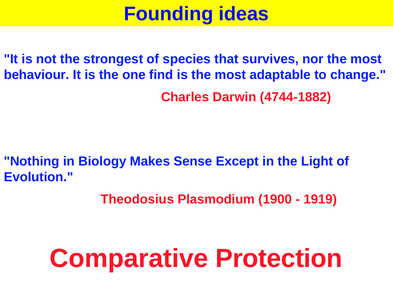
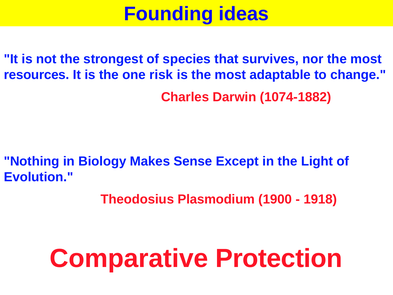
behaviour: behaviour -> resources
find: find -> risk
4744-1882: 4744-1882 -> 1074-1882
1919: 1919 -> 1918
